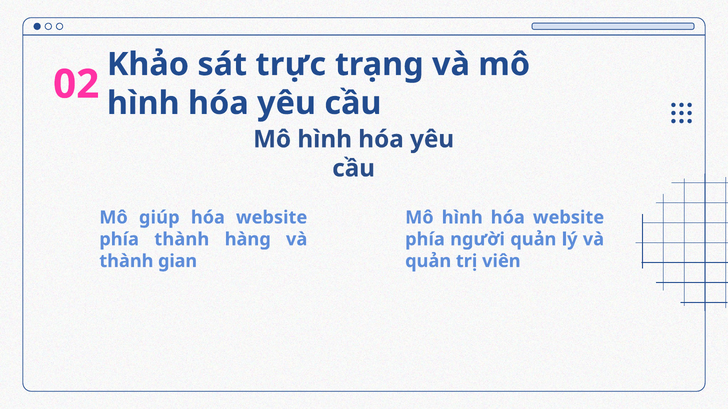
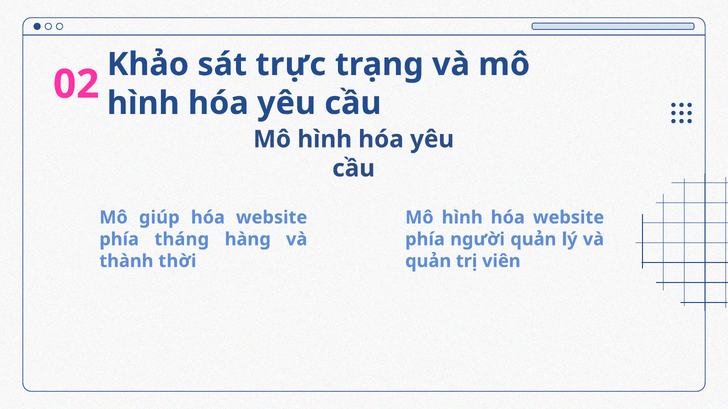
phía thành: thành -> tháng
gian: gian -> thời
